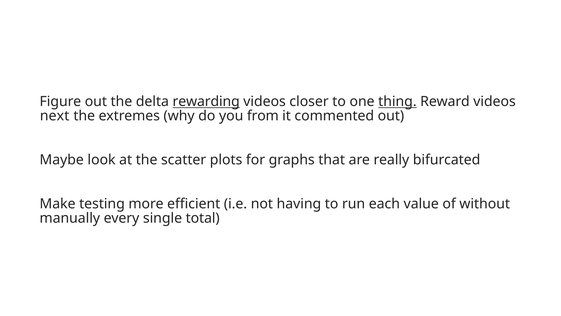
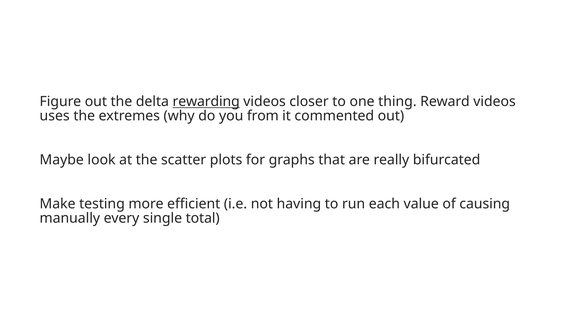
thing underline: present -> none
next: next -> uses
without: without -> causing
